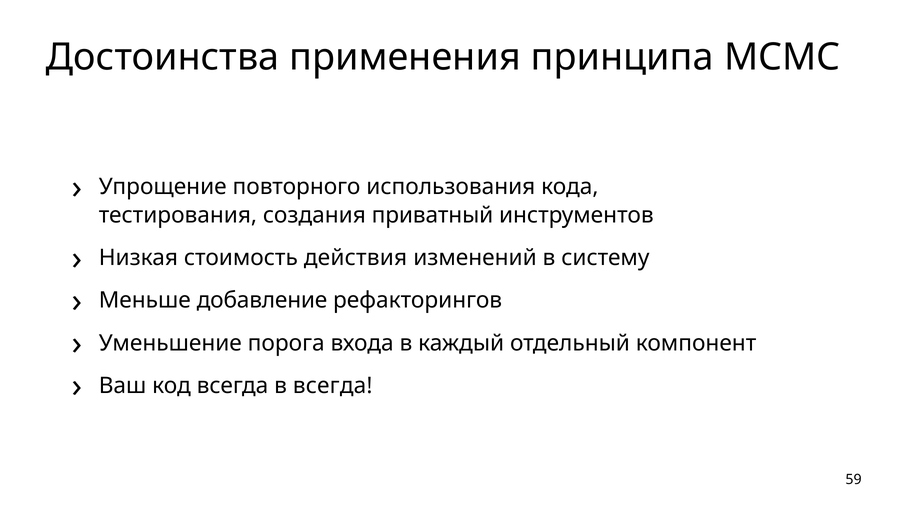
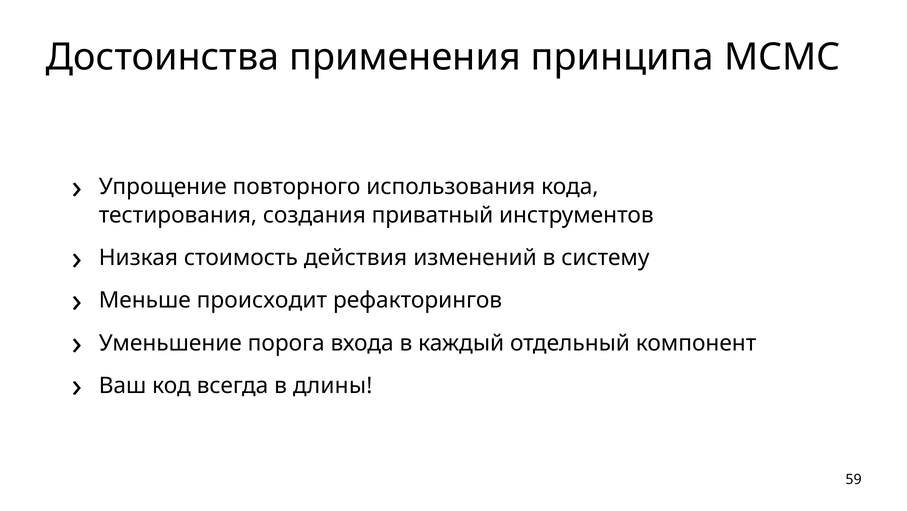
добавление: добавление -> происходит
в всегда: всегда -> длины
